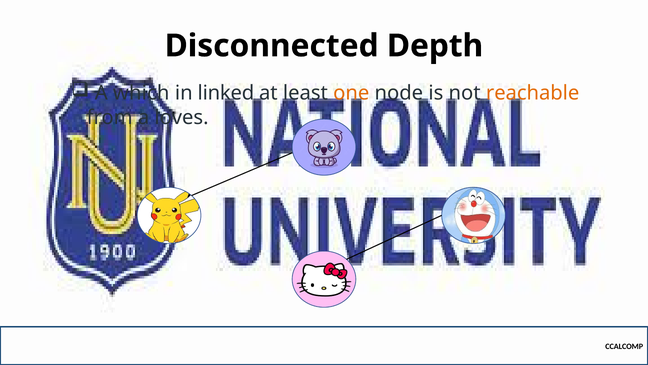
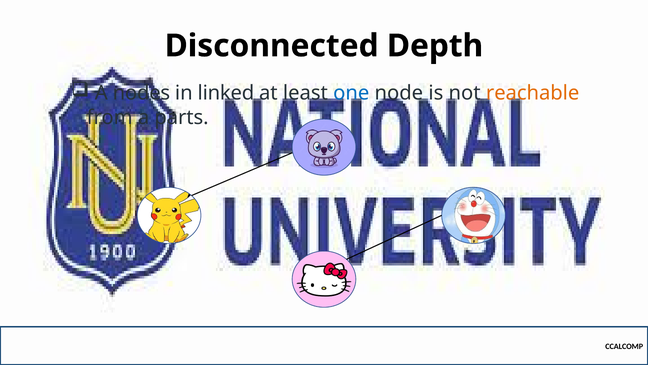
which: which -> nodes
one colour: orange -> blue
loves: loves -> parts
